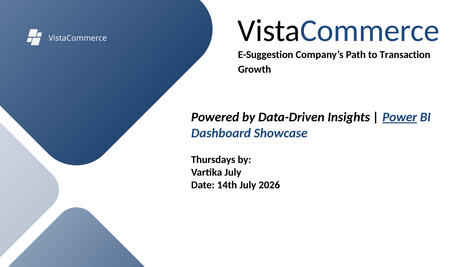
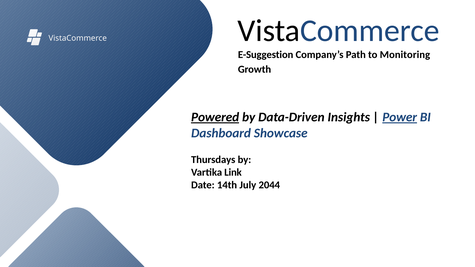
Transaction: Transaction -> Monitoring
Powered underline: none -> present
Vartika July: July -> Link
2026: 2026 -> 2044
